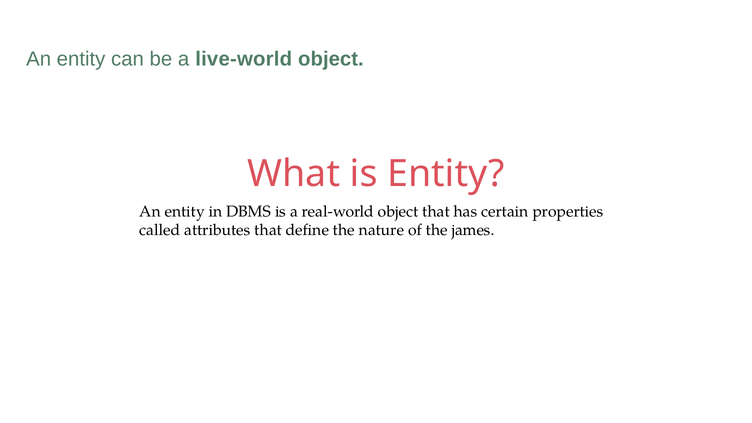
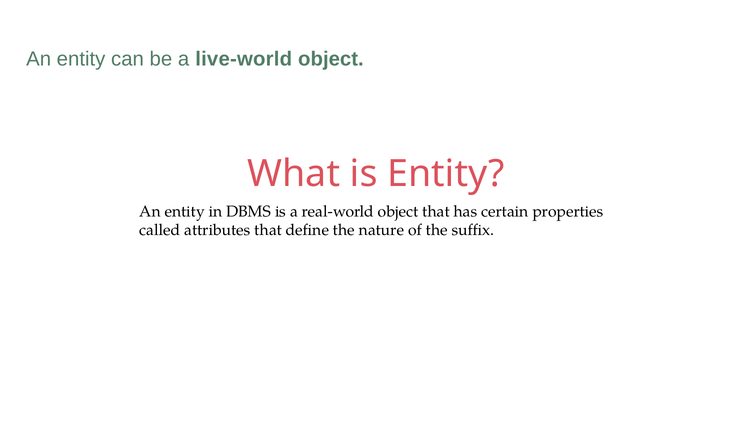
james: james -> suffix
